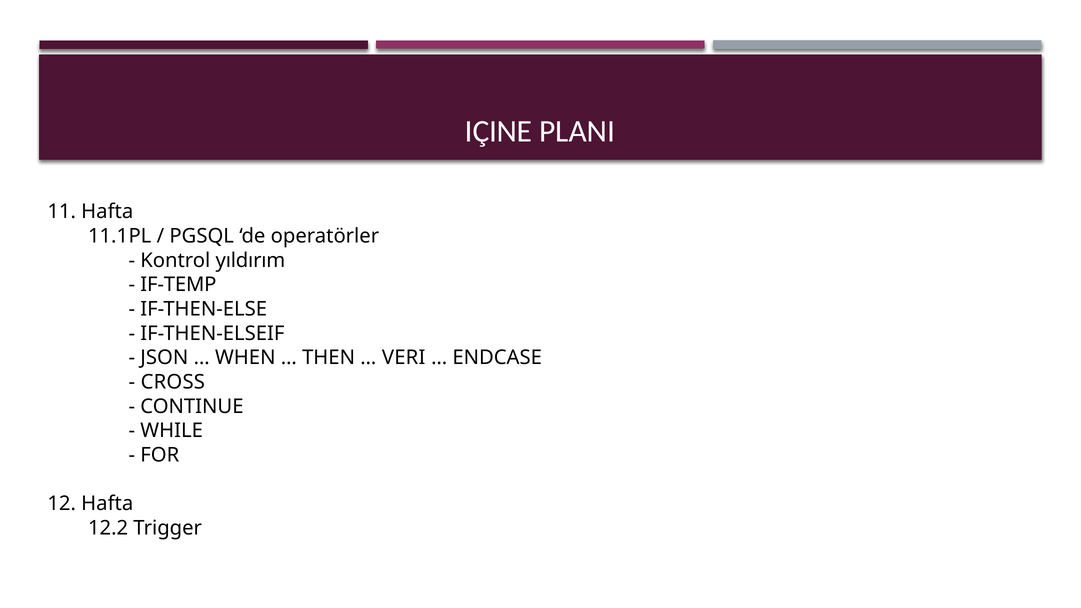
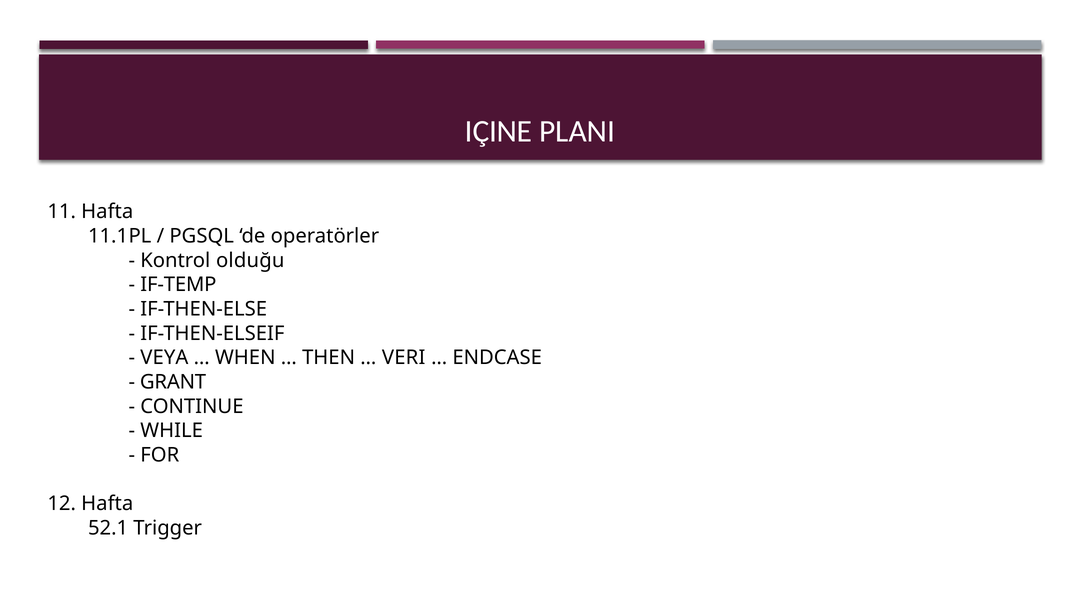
yıldırım: yıldırım -> olduğu
JSON: JSON -> VEYA
CROSS: CROSS -> GRANT
12.2: 12.2 -> 52.1
